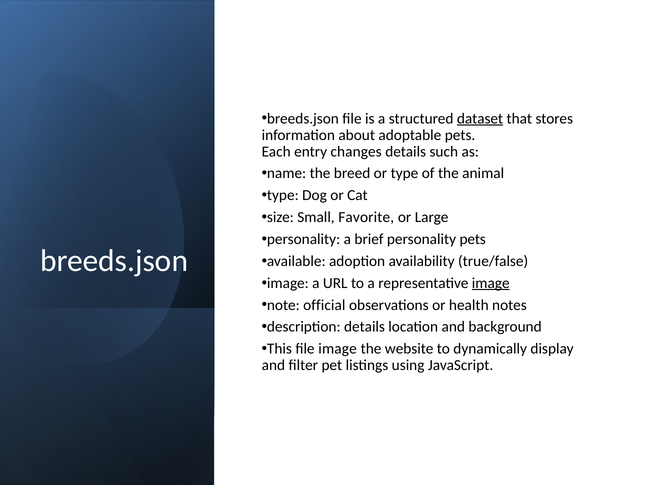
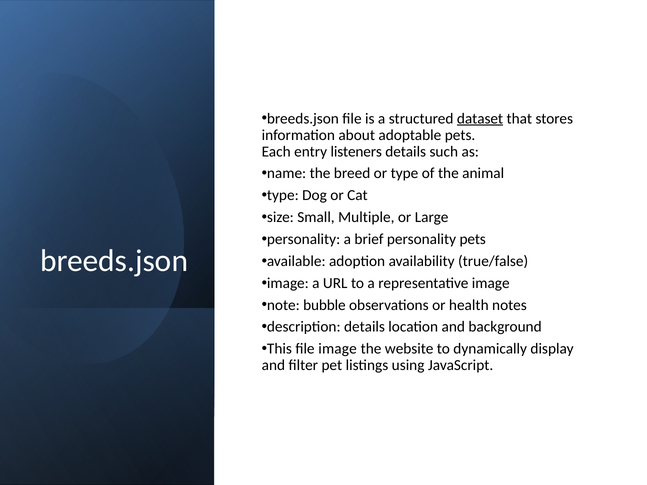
changes: changes -> listeners
Favorite: Favorite -> Multiple
image at (491, 283) underline: present -> none
official: official -> bubble
